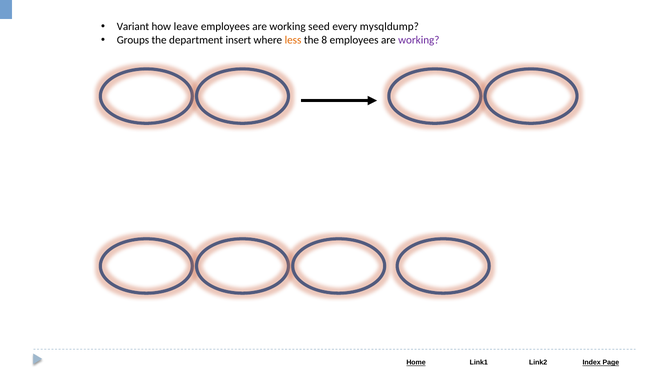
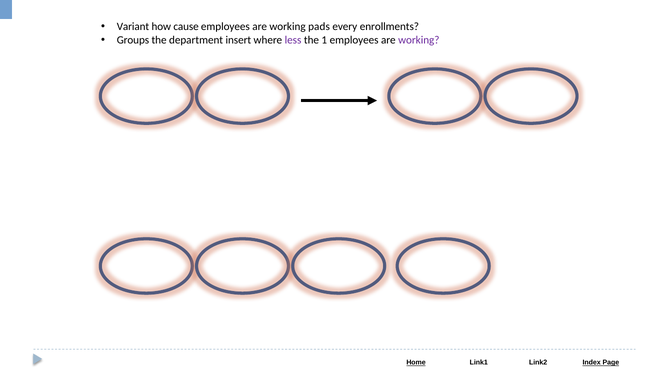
leave: leave -> cause
seed: seed -> pads
mysqldump: mysqldump -> enrollments
less colour: orange -> purple
8: 8 -> 1
